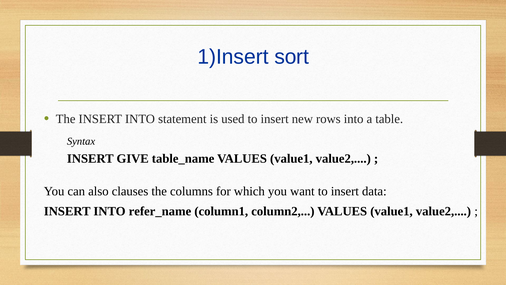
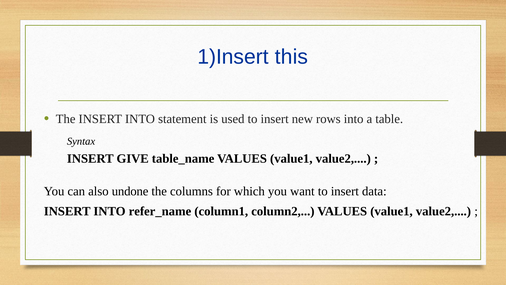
sort: sort -> this
clauses: clauses -> undone
